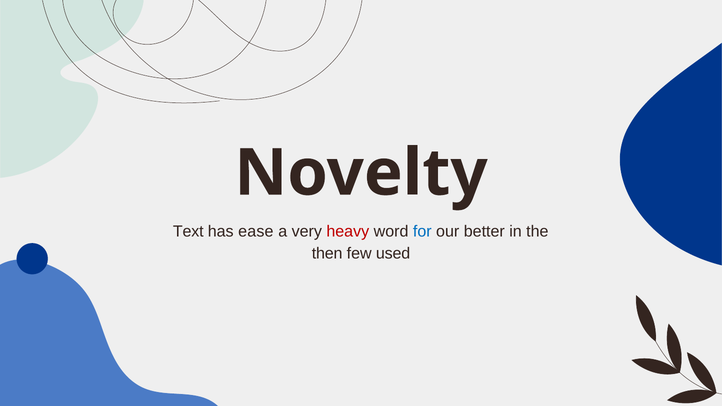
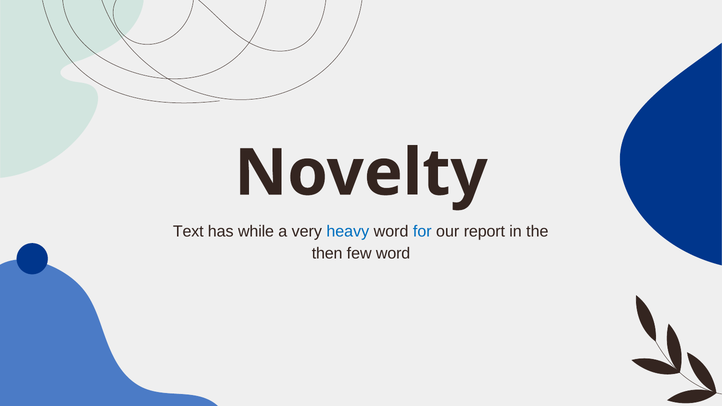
ease: ease -> while
heavy colour: red -> blue
better: better -> report
few used: used -> word
